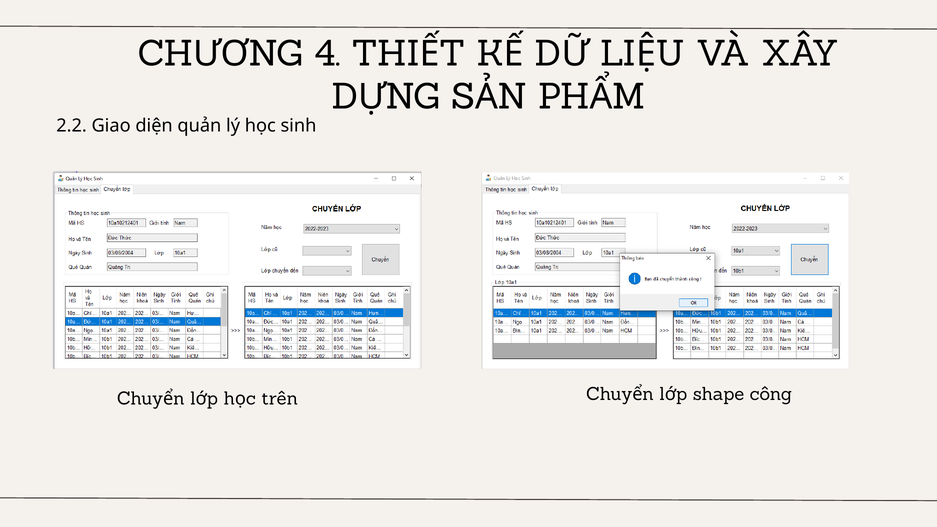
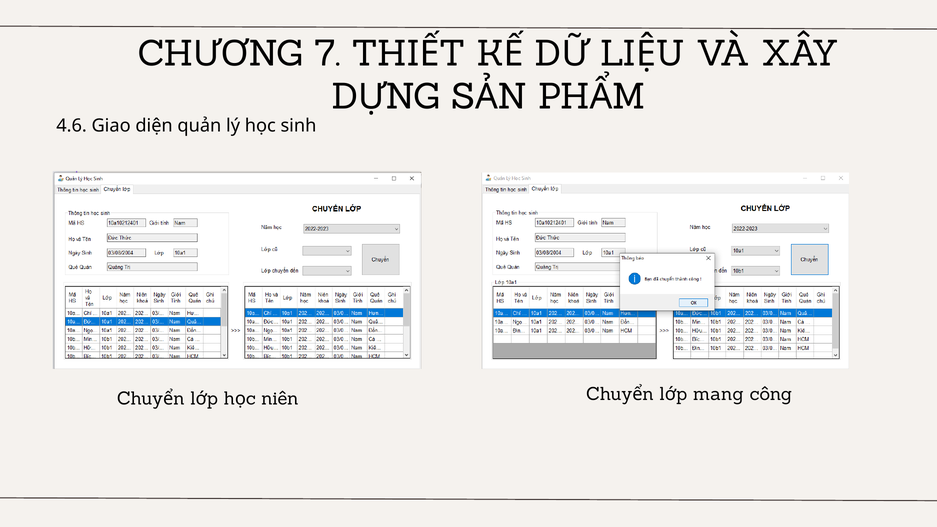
4: 4 -> 7
2.2: 2.2 -> 4.6
trên: trên -> niên
shape: shape -> mang
